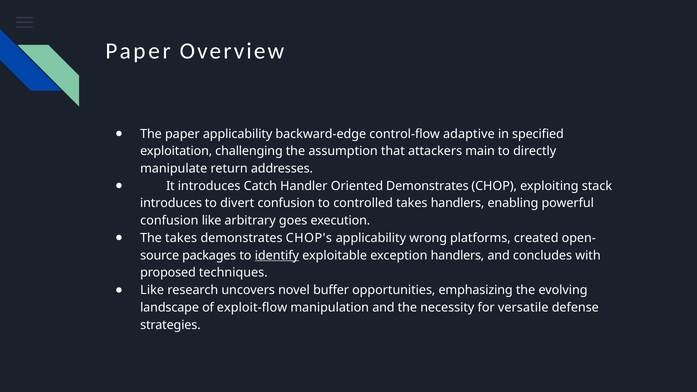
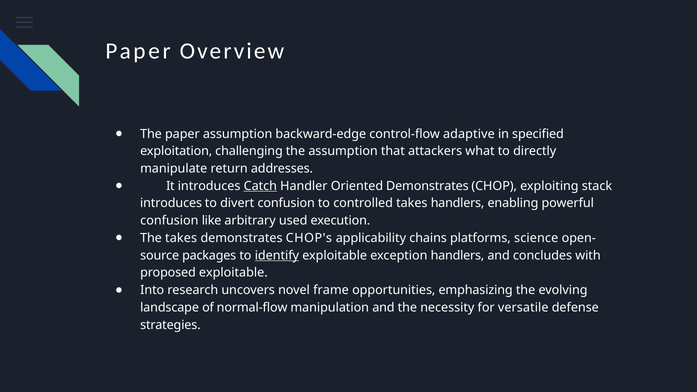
paper applicability: applicability -> assumption
main: main -> what
Catch underline: none -> present
goes: goes -> used
wrong: wrong -> chains
created: created -> science
proposed techniques: techniques -> exploitable
Like at (152, 290): Like -> Into
buffer: buffer -> frame
exploit-ﬂow: exploit-ﬂow -> normal-ﬂow
